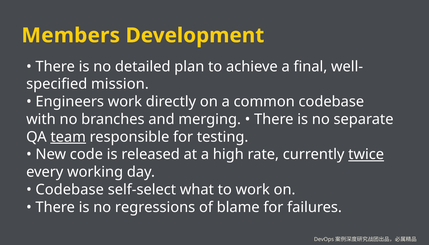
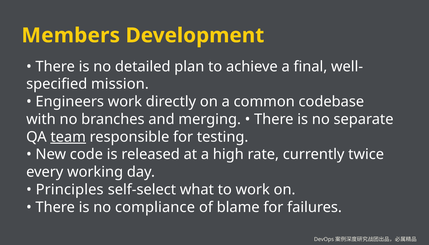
twice underline: present -> none
Codebase at (70, 189): Codebase -> Principles
regressions: regressions -> compliance
